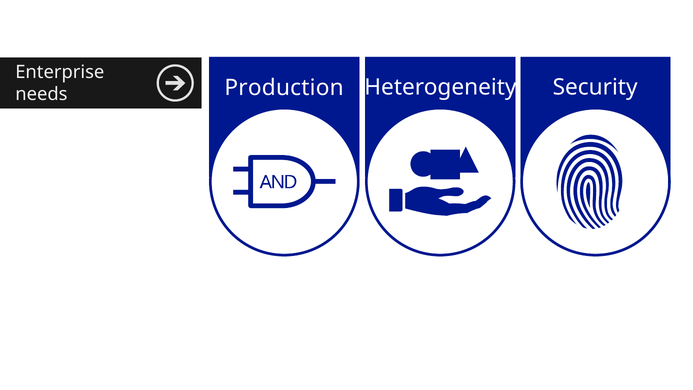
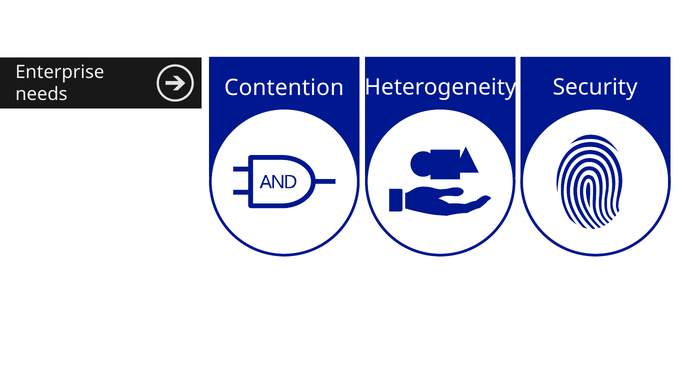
Production: Production -> Contention
